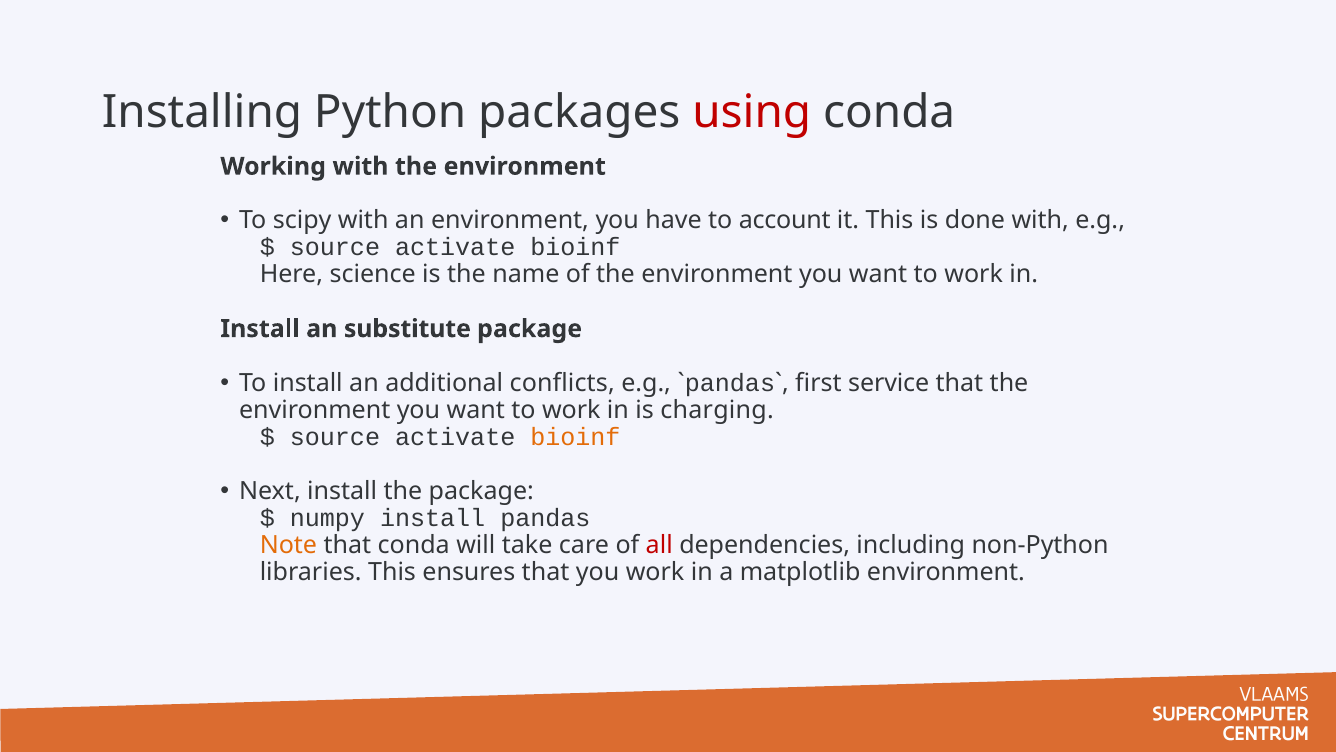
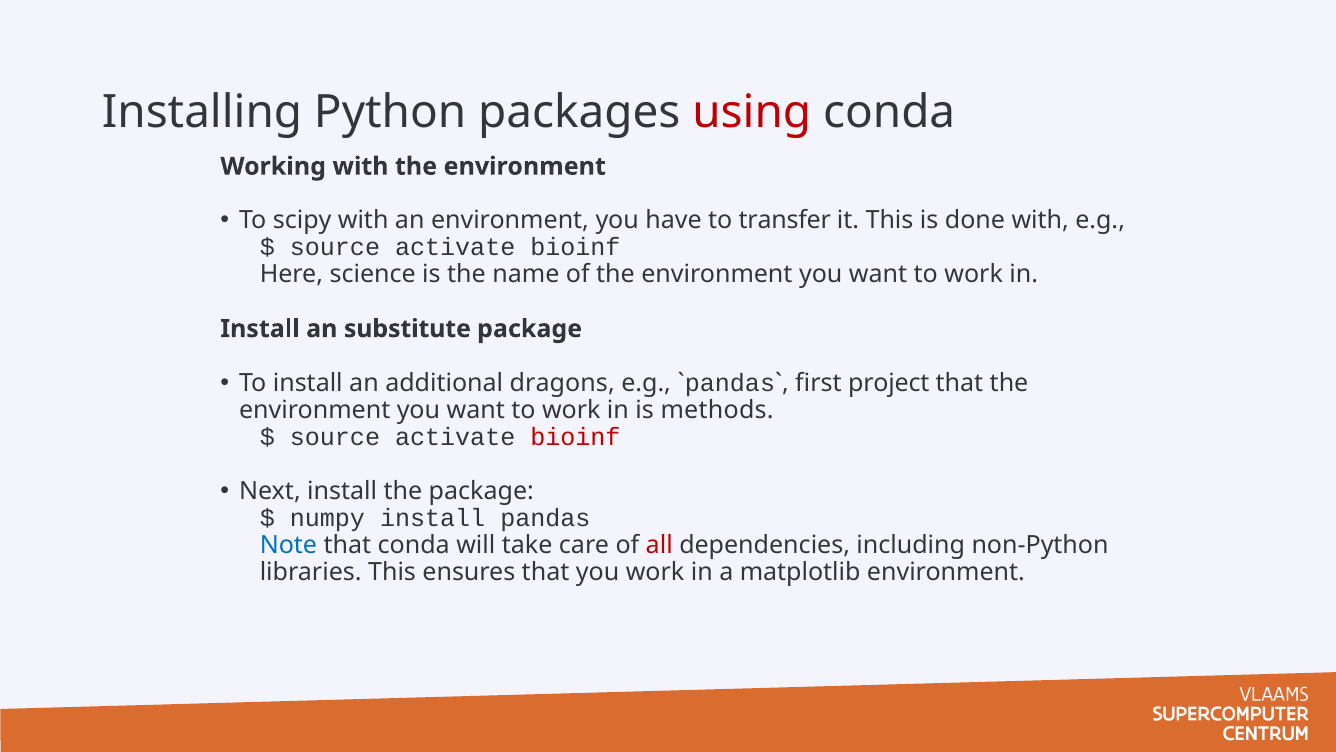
account: account -> transfer
conflicts: conflicts -> dragons
service: service -> project
charging: charging -> methods
bioinf at (575, 437) colour: orange -> red
Note colour: orange -> blue
